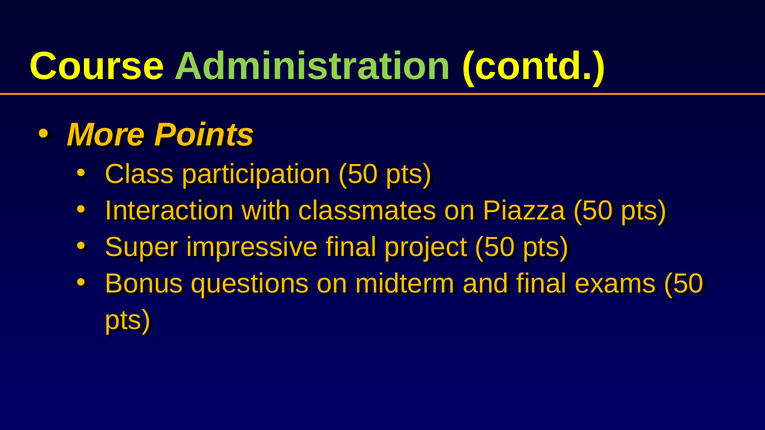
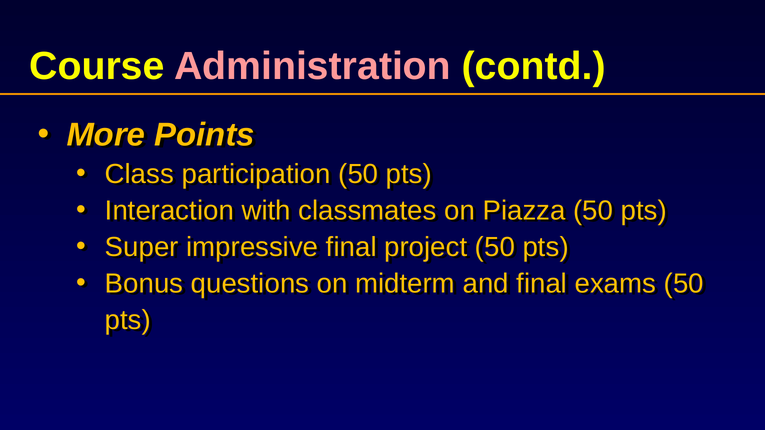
Administration colour: light green -> pink
